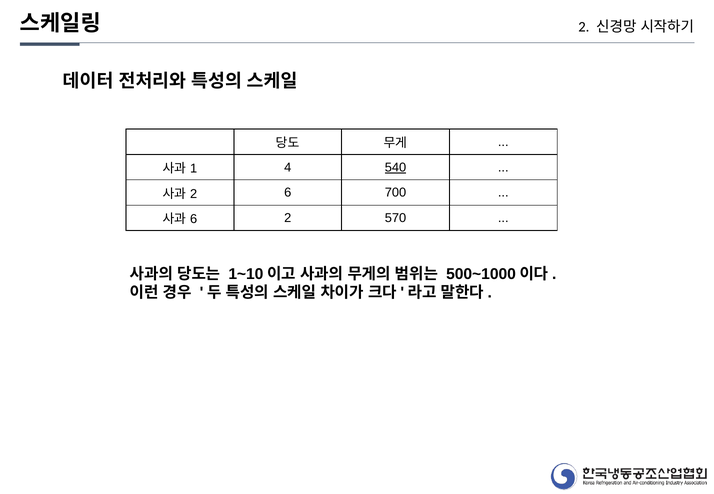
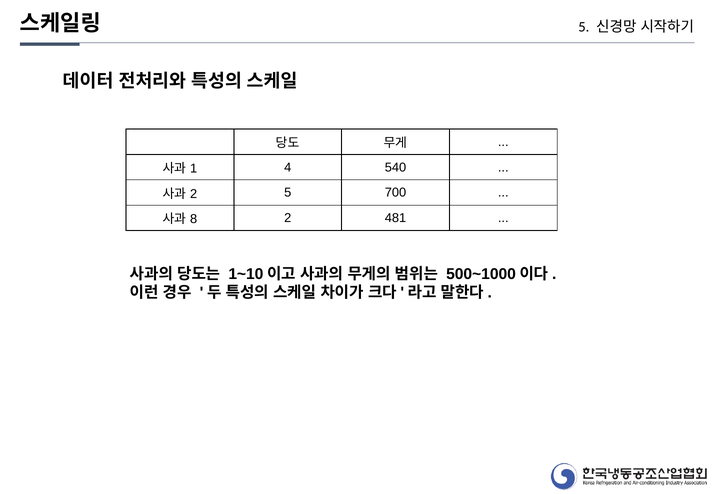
2 at (584, 27): 2 -> 5
540 underline: present -> none
2 6: 6 -> 5
6 at (194, 219): 6 -> 8
570: 570 -> 481
